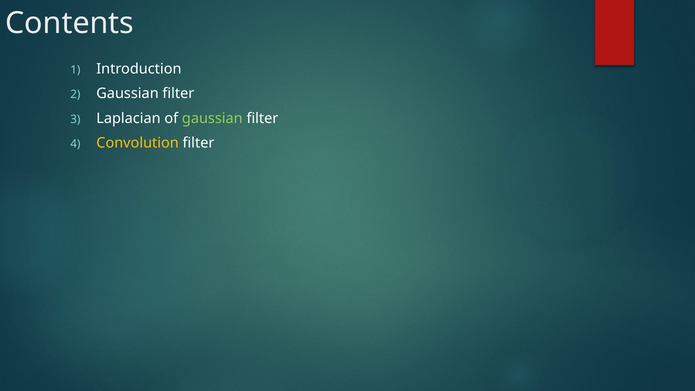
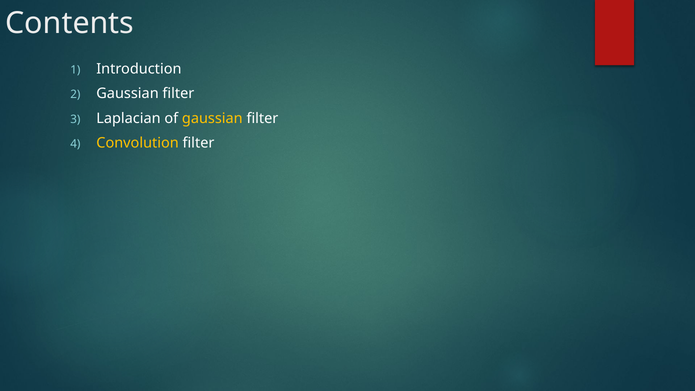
gaussian at (212, 118) colour: light green -> yellow
